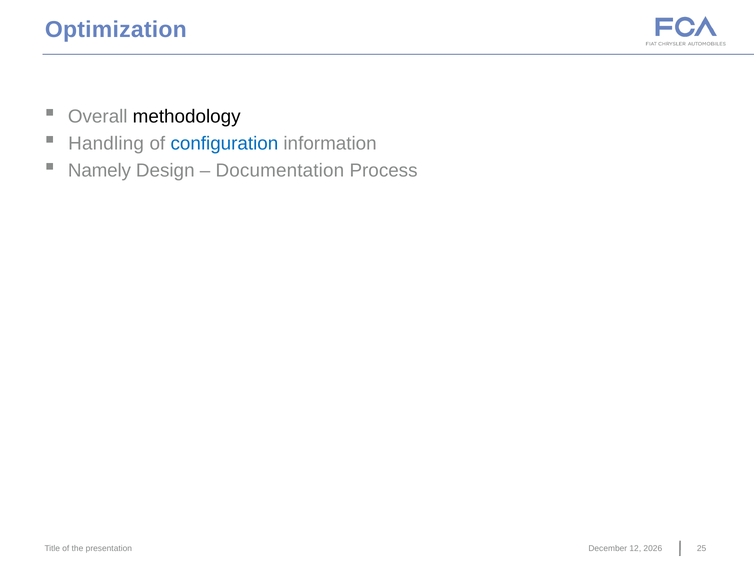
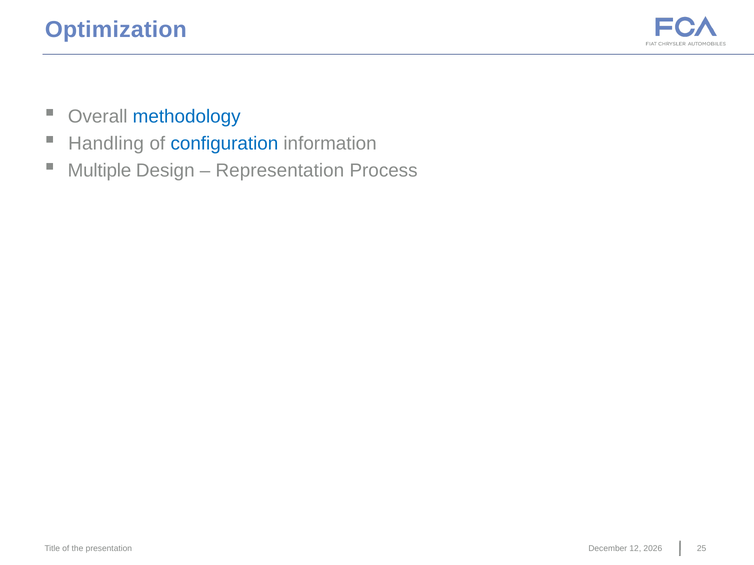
methodology colour: black -> blue
Namely: Namely -> Multiple
Documentation: Documentation -> Representation
